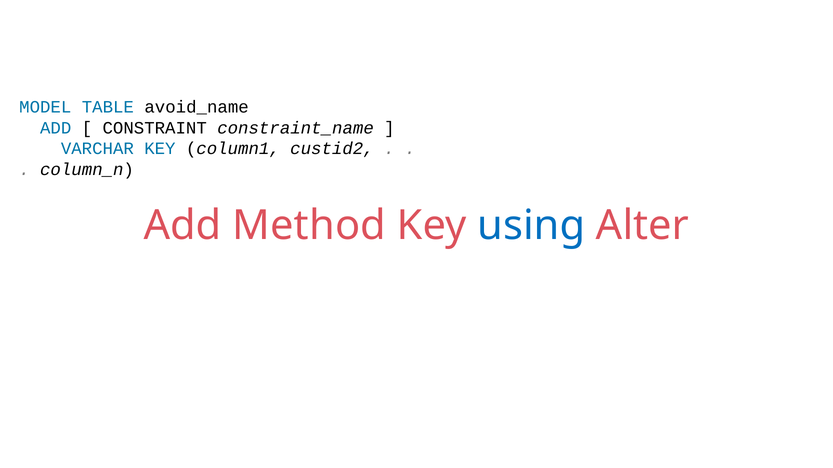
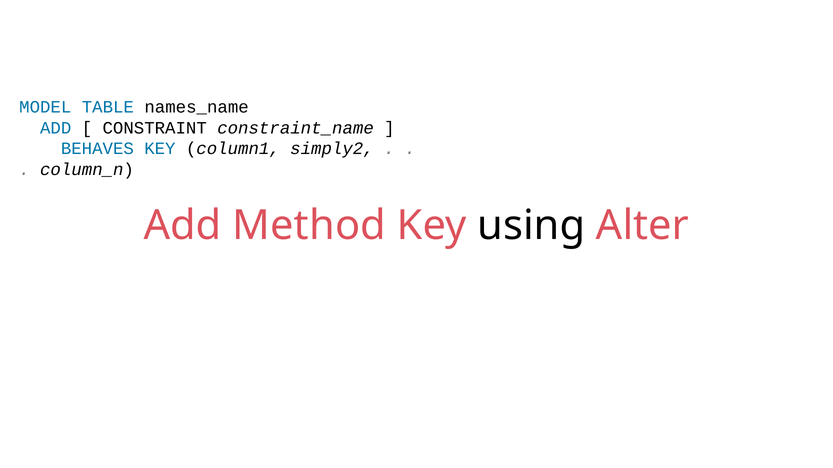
avoid_name: avoid_name -> names_name
VARCHAR: VARCHAR -> BEHAVES
custid2: custid2 -> simply2
using colour: blue -> black
